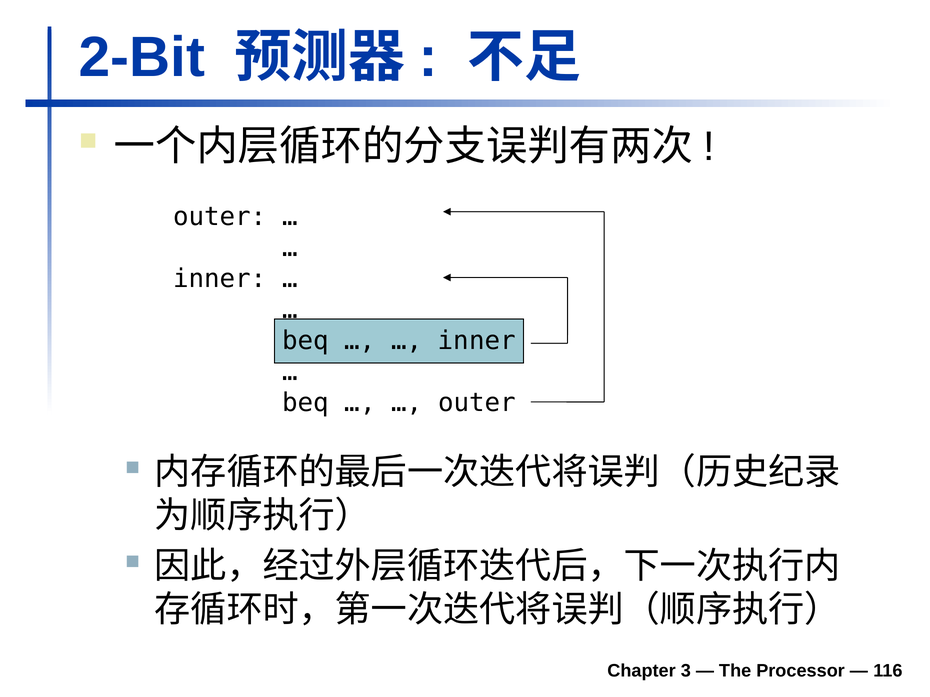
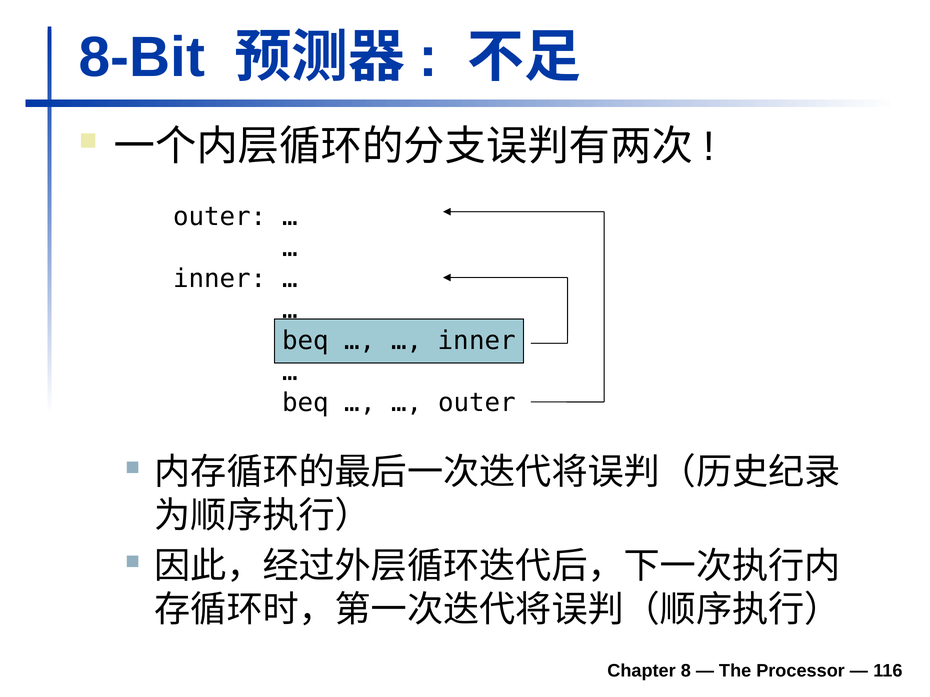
2-Bit: 2-Bit -> 8-Bit
3: 3 -> 8
